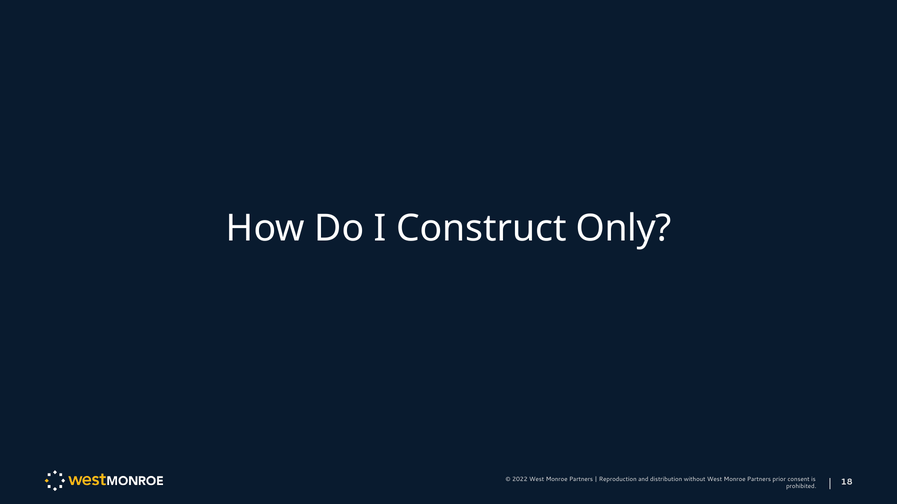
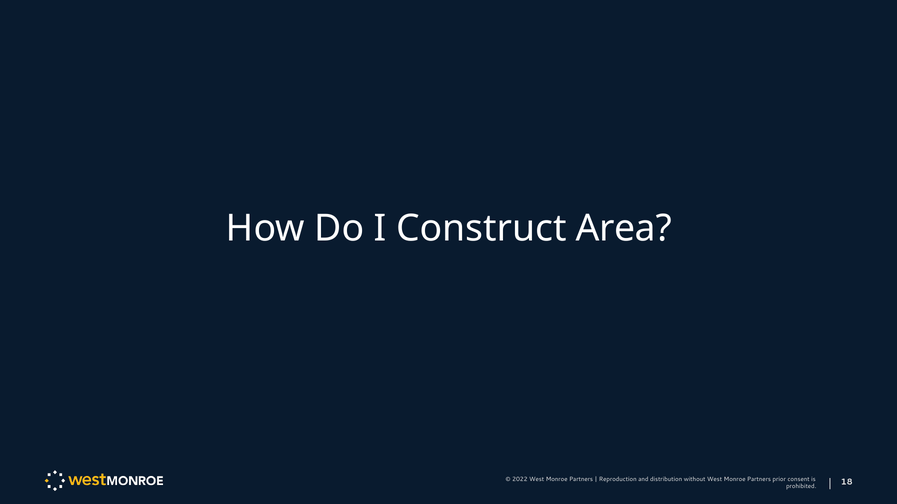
Only: Only -> Area
